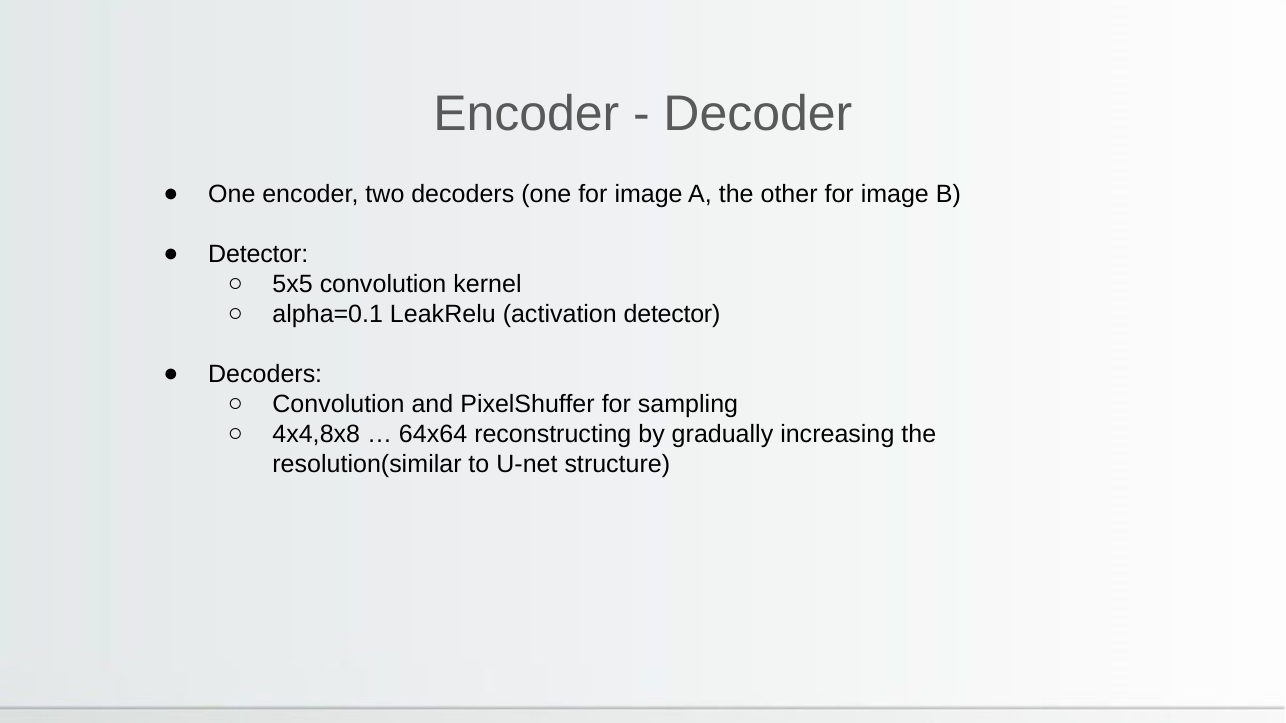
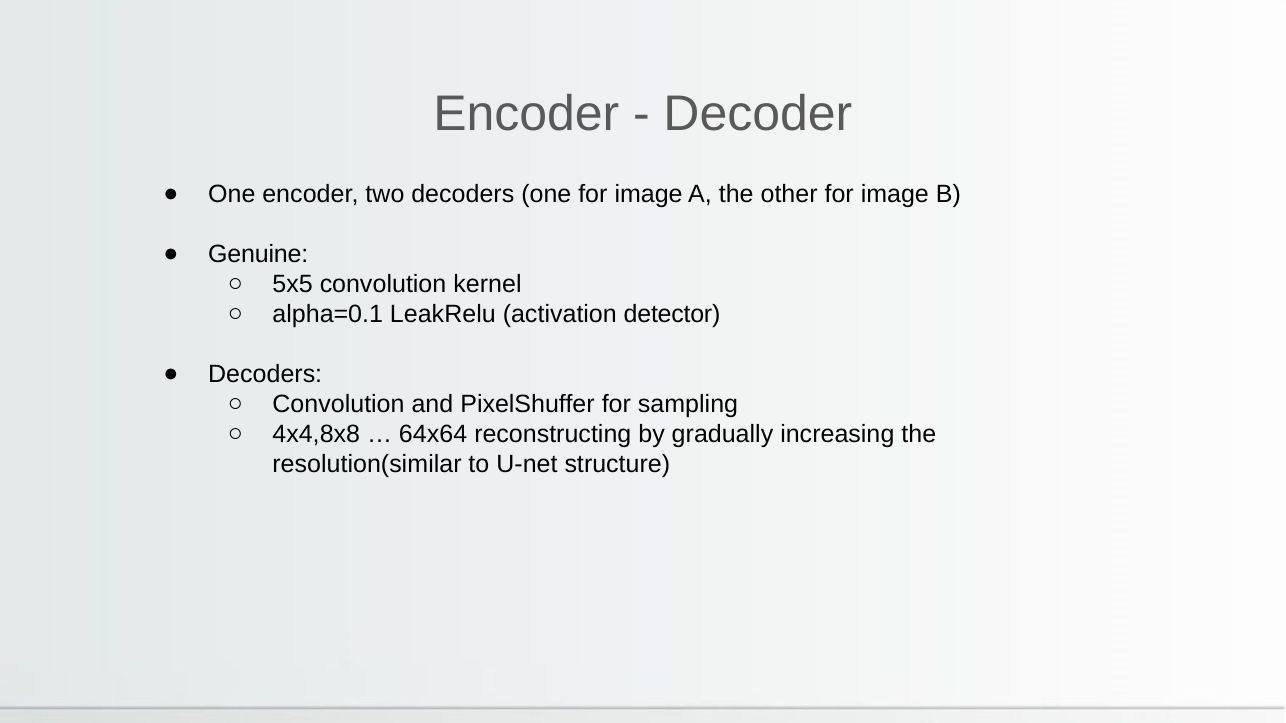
Detector at (258, 254): Detector -> Genuine
